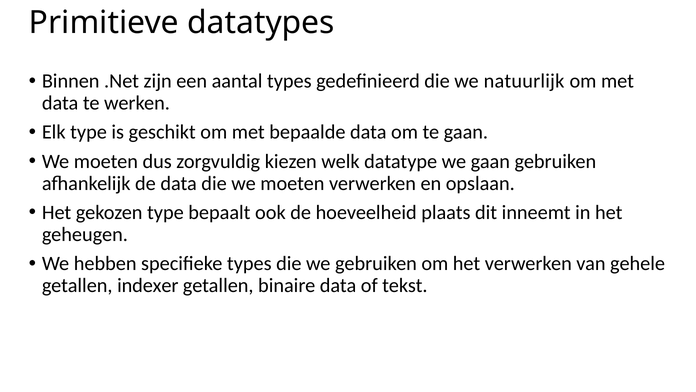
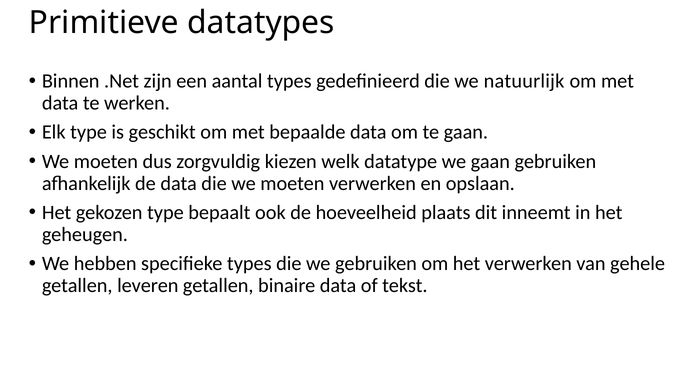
indexer: indexer -> leveren
